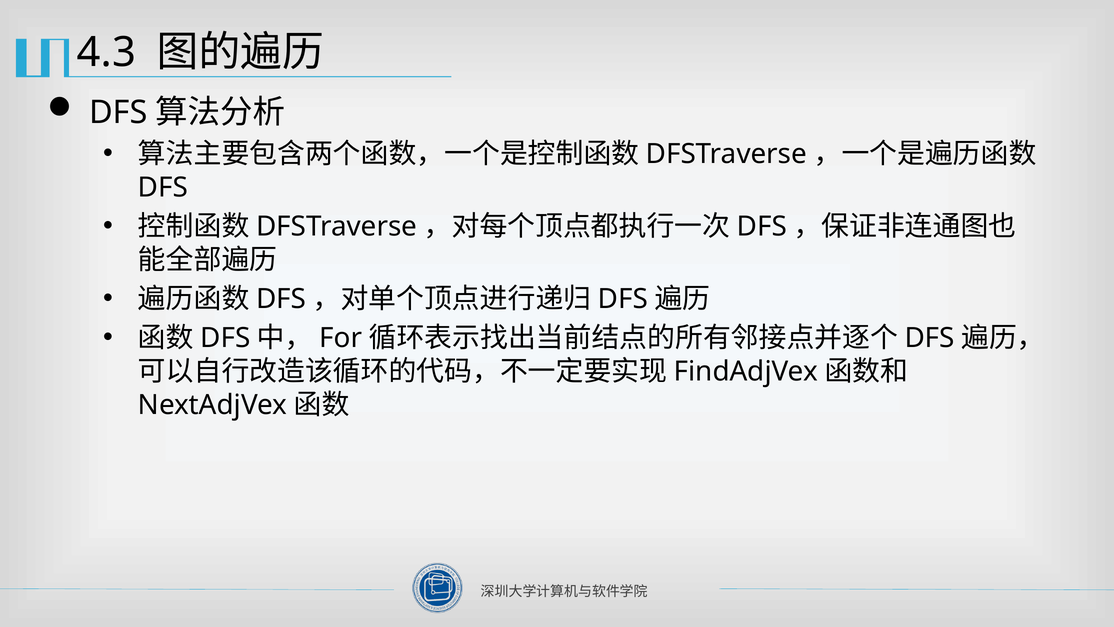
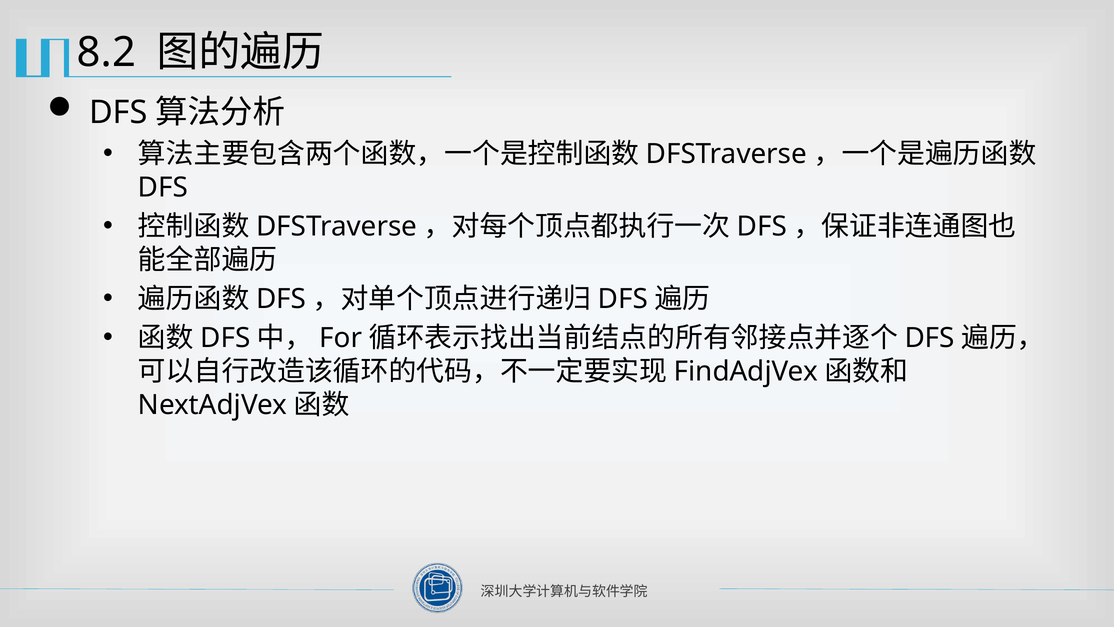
4.3: 4.3 -> 8.2
